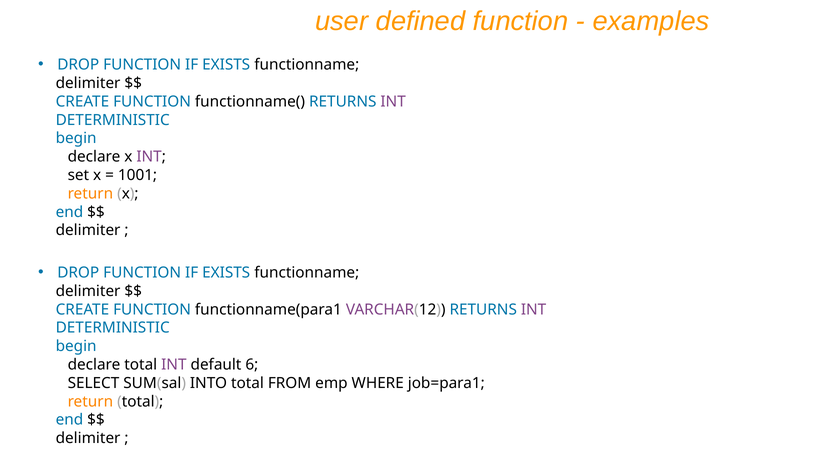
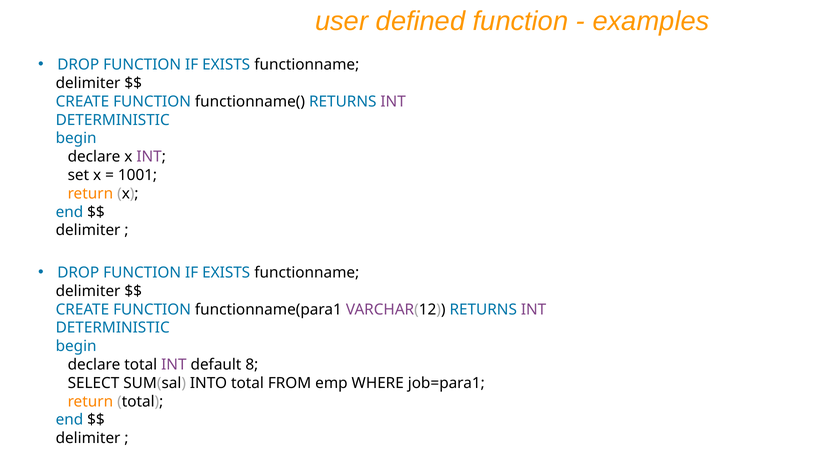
6: 6 -> 8
